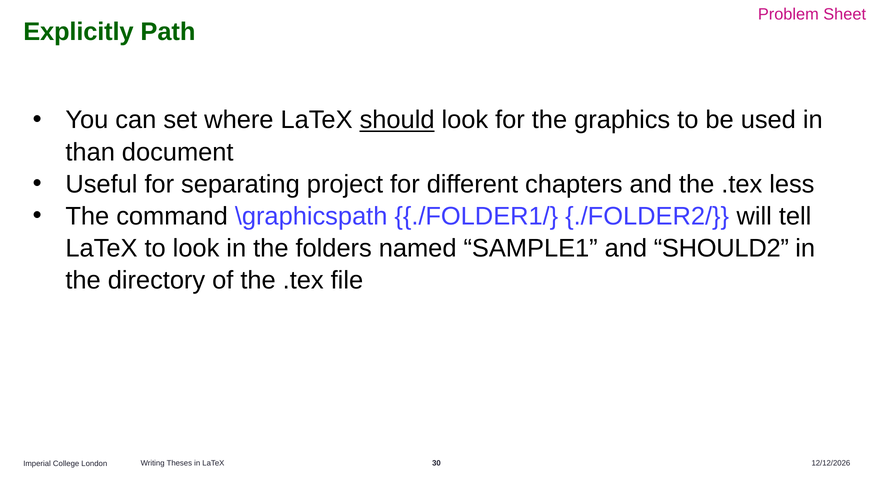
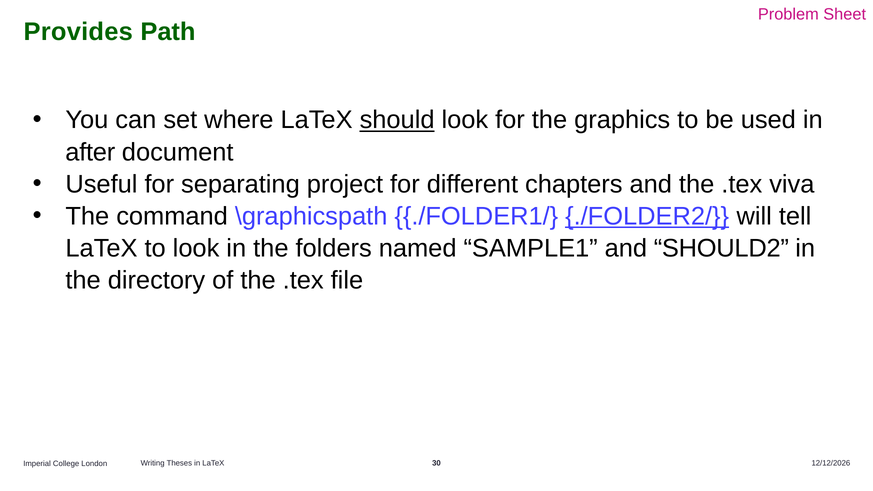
Explicitly: Explicitly -> Provides
than: than -> after
less: less -> viva
./FOLDER2/ underline: none -> present
